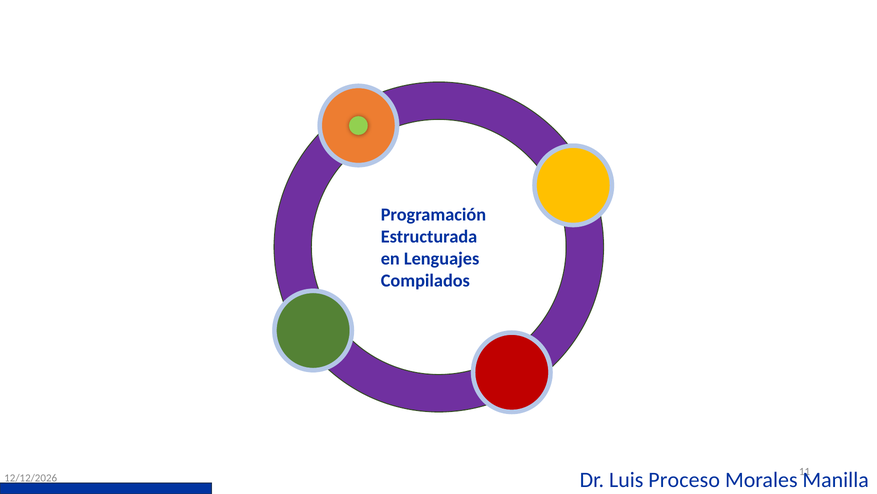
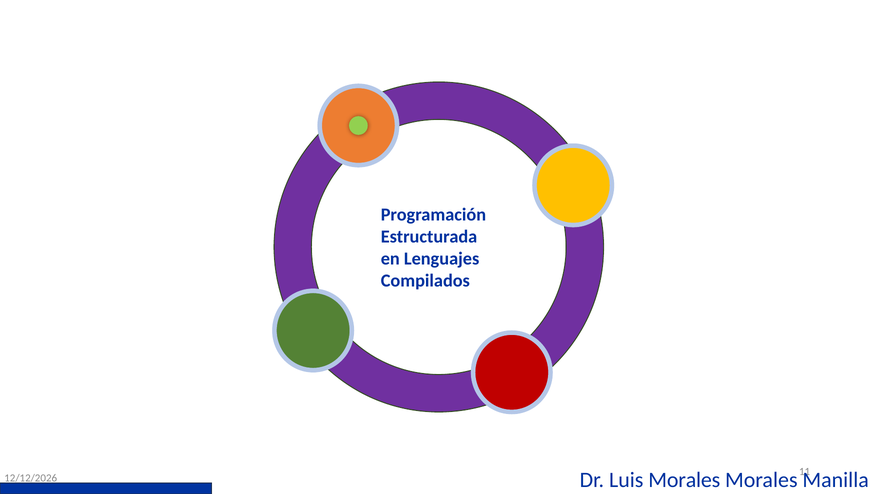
Luis Proceso: Proceso -> Morales
